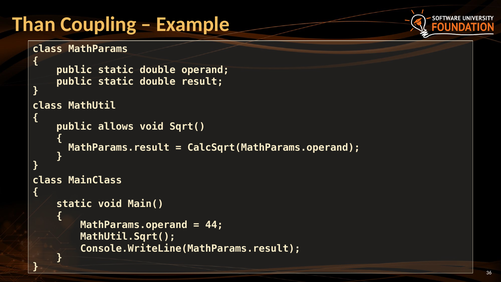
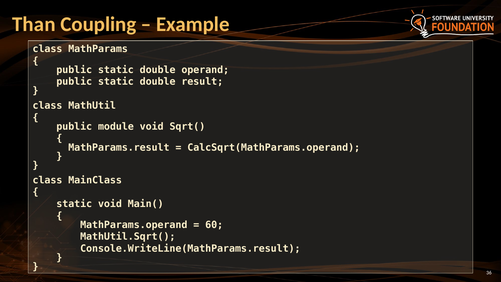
allows: allows -> module
44: 44 -> 60
